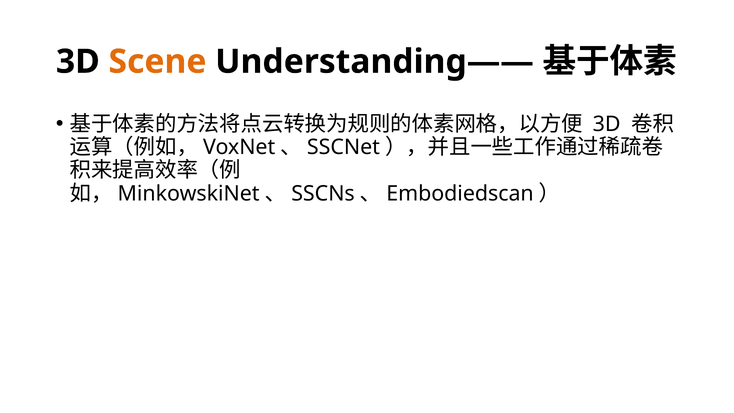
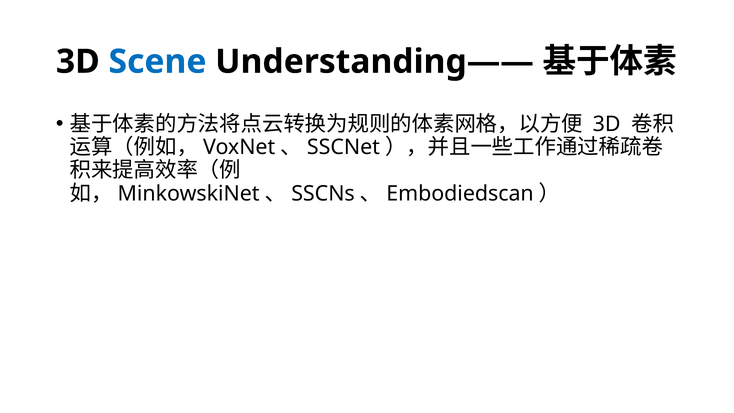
Scene colour: orange -> blue
